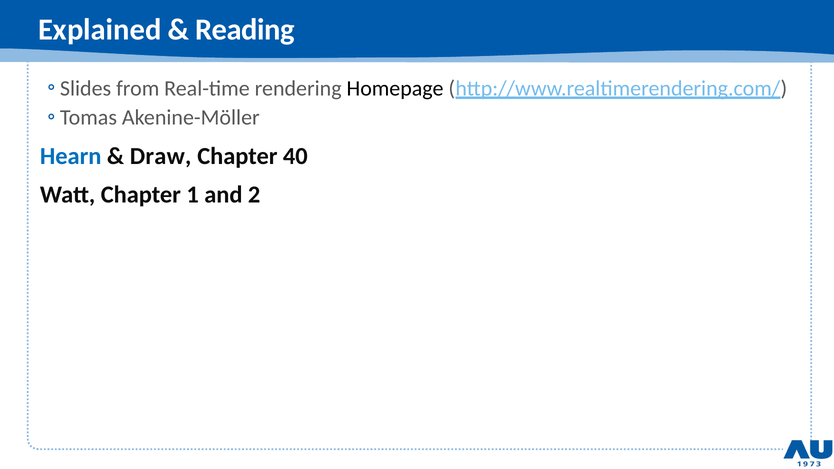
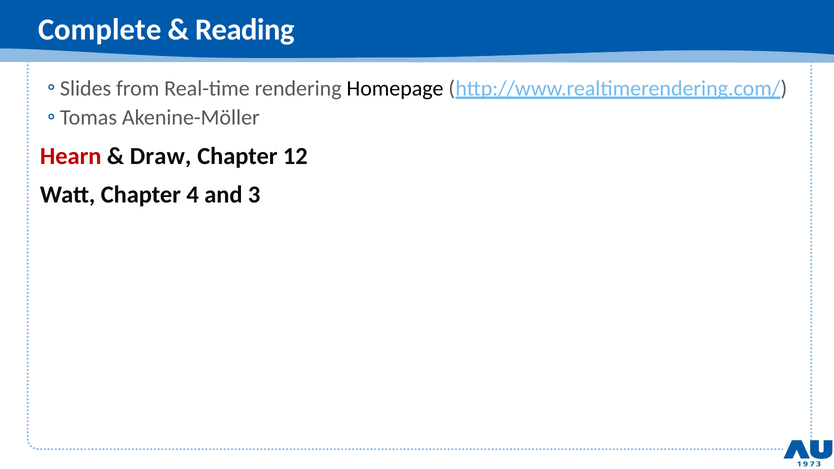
Explained: Explained -> Complete
Hearn colour: blue -> red
40: 40 -> 12
1: 1 -> 4
2: 2 -> 3
